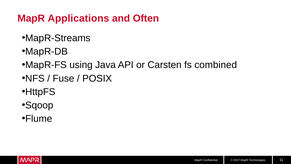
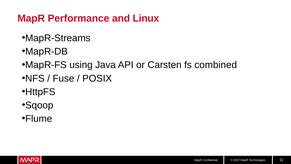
Applications: Applications -> Performance
Often: Often -> Linux
